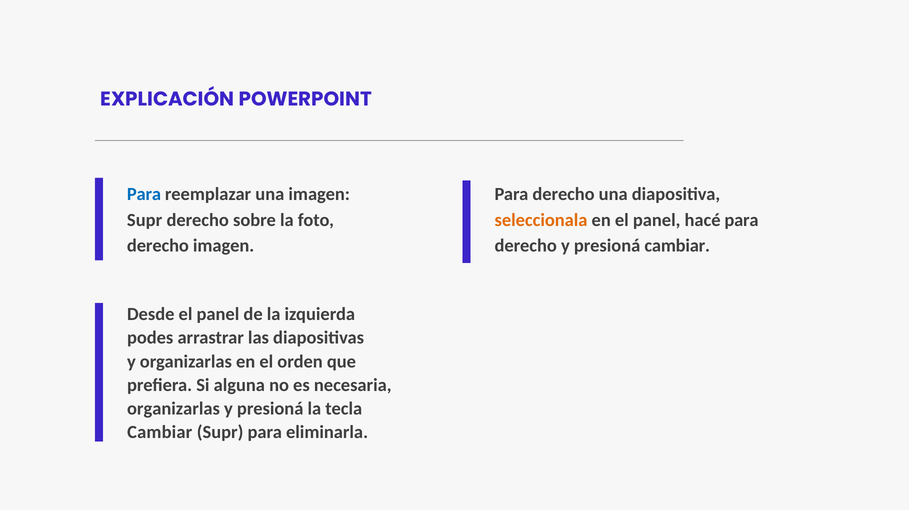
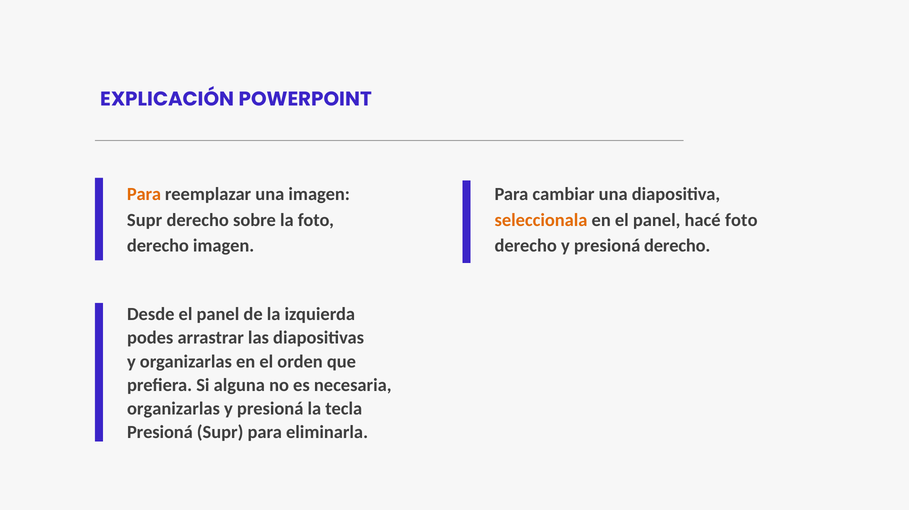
Para at (144, 194) colour: blue -> orange
derecho at (564, 194): derecho -> cambiar
hacé para: para -> foto
presioná cambiar: cambiar -> derecho
Cambiar at (160, 432): Cambiar -> Presioná
